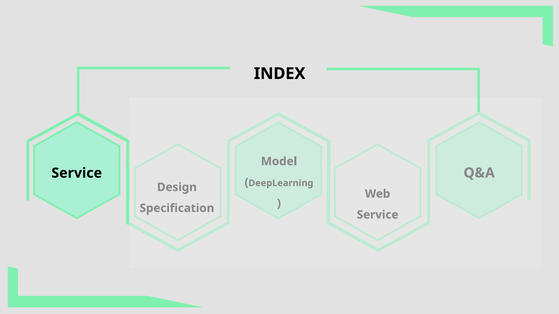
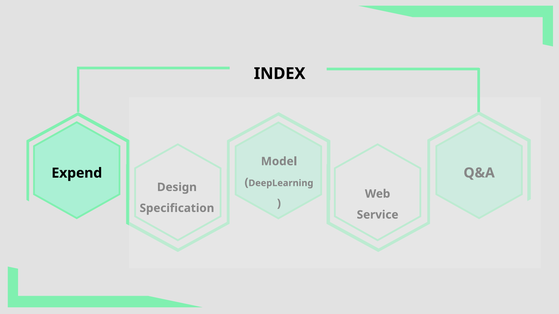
Service at (77, 173): Service -> Expend
